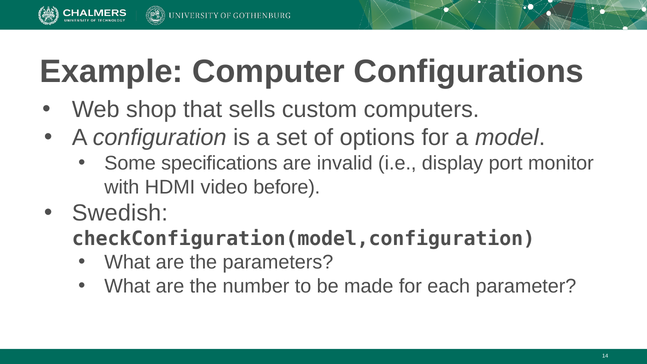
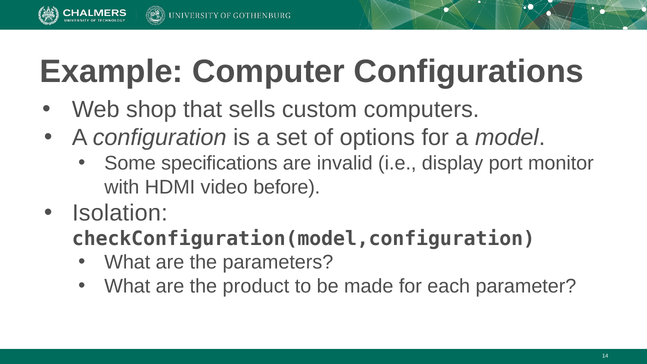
Swedish: Swedish -> Isolation
number: number -> product
